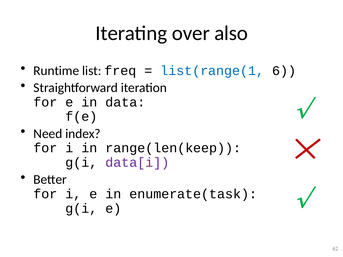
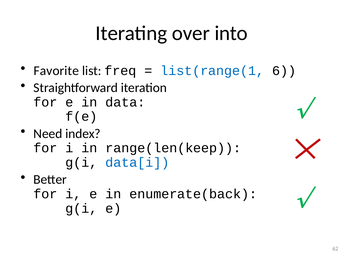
also: also -> into
Runtime: Runtime -> Favorite
data[i colour: purple -> blue
enumerate(task: enumerate(task -> enumerate(back
